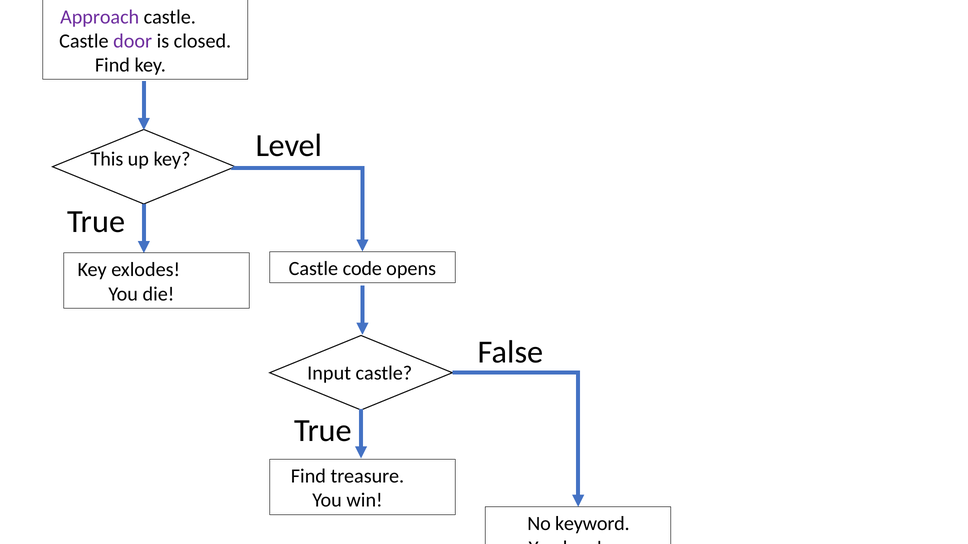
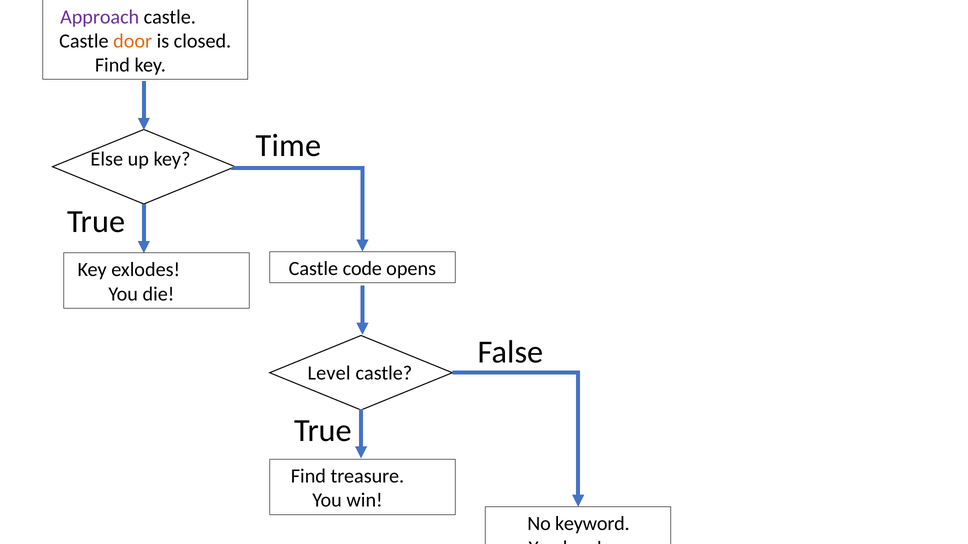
door colour: purple -> orange
Level: Level -> Time
This: This -> Else
Input: Input -> Level
